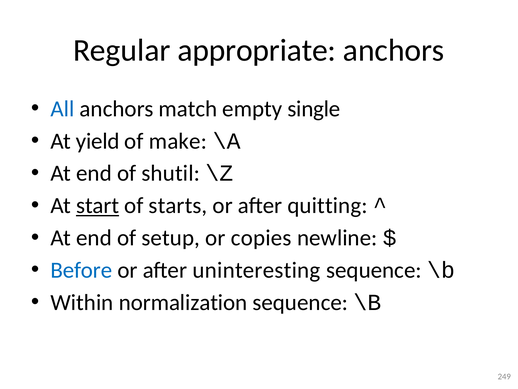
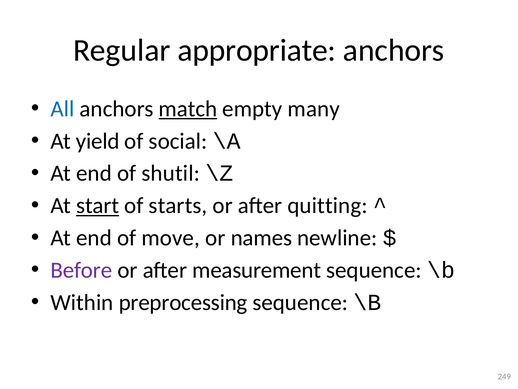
match underline: none -> present
single: single -> many
make: make -> social
setup: setup -> move
copies: copies -> names
Before colour: blue -> purple
uninteresting: uninteresting -> measurement
normalization: normalization -> preprocessing
